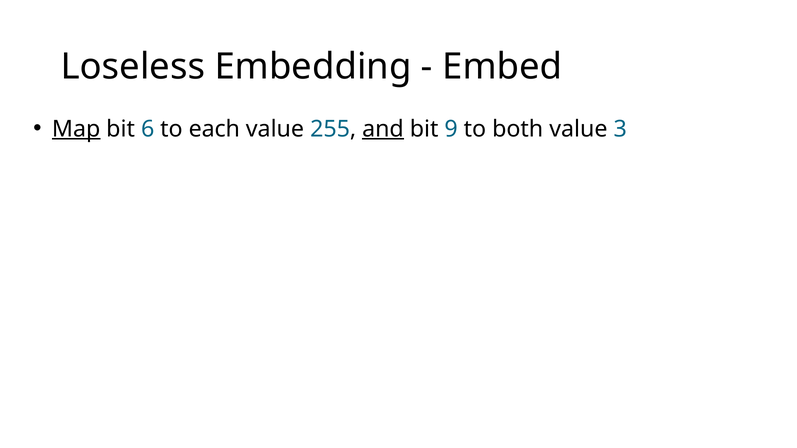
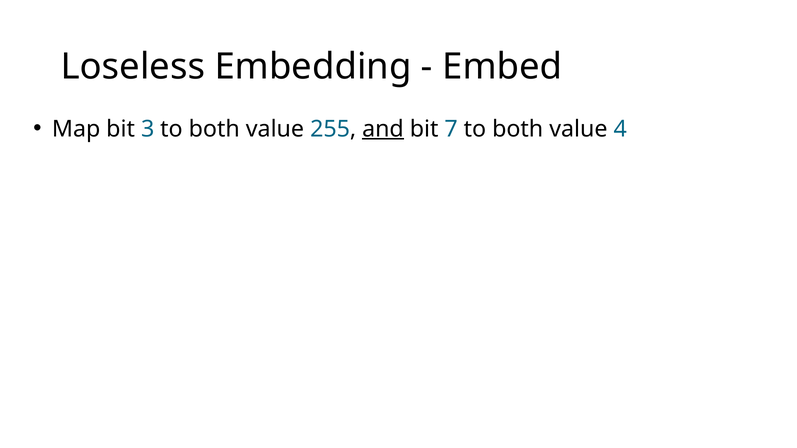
Map underline: present -> none
6: 6 -> 3
each at (214, 129): each -> both
9: 9 -> 7
3: 3 -> 4
